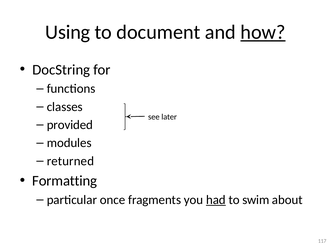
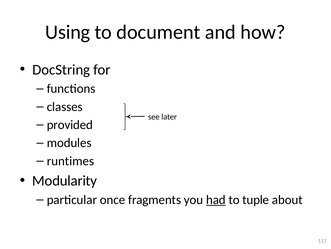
how underline: present -> none
returned: returned -> runtimes
Formatting: Formatting -> Modularity
swim: swim -> tuple
